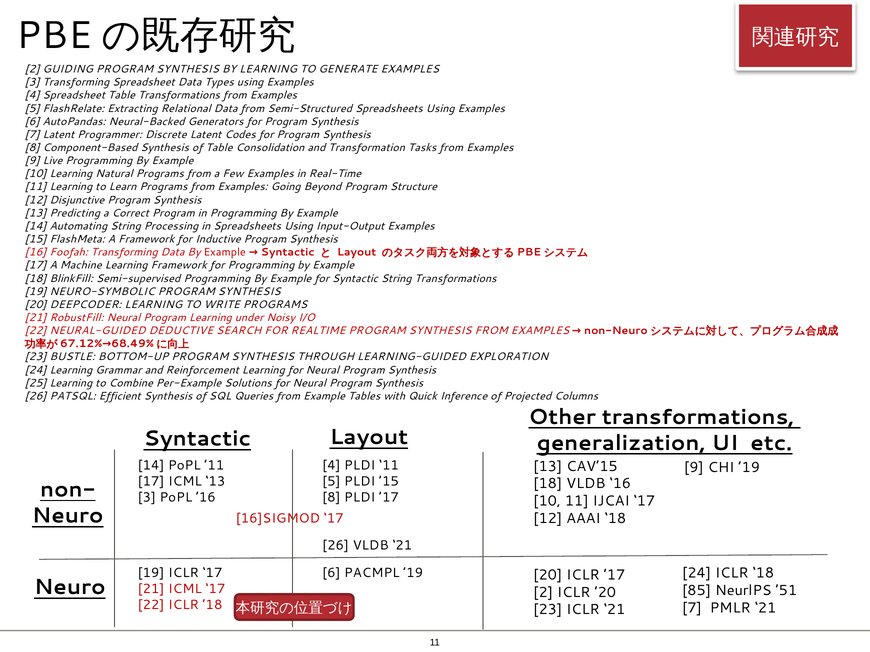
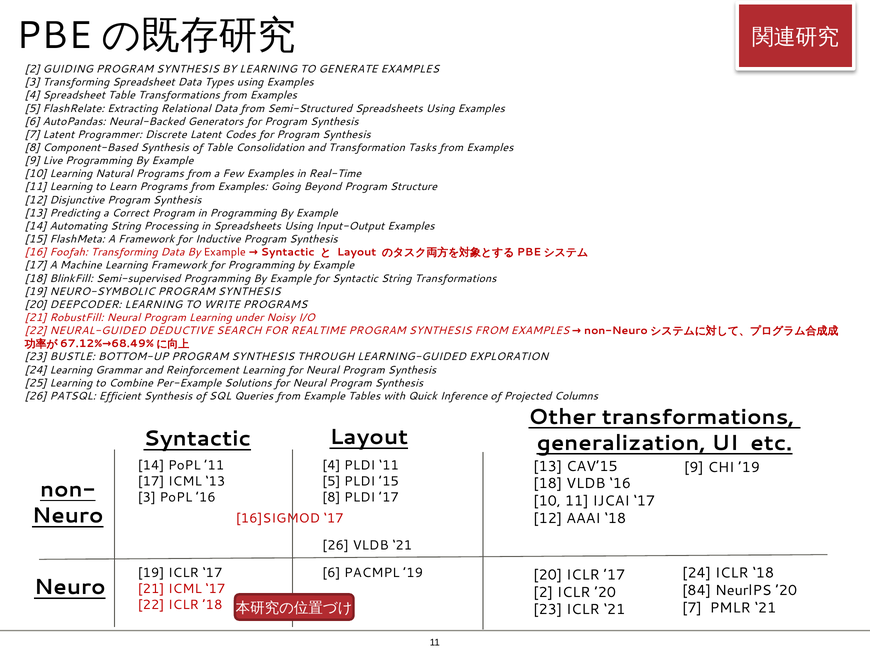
85: 85 -> 84
NeurlPS ’51: ’51 -> ’20
